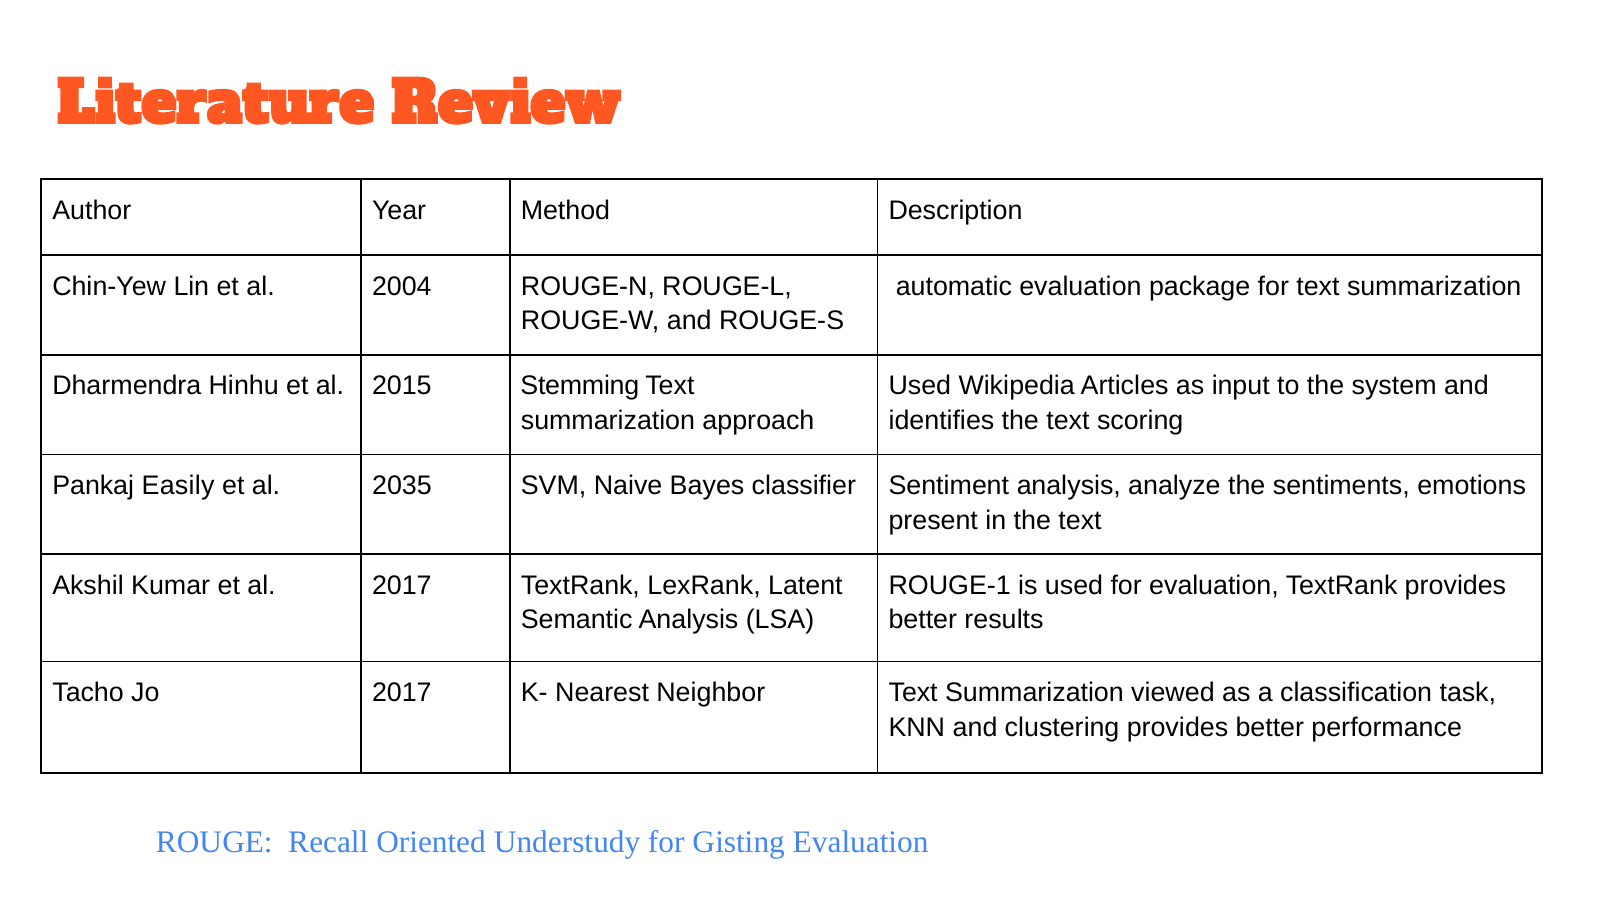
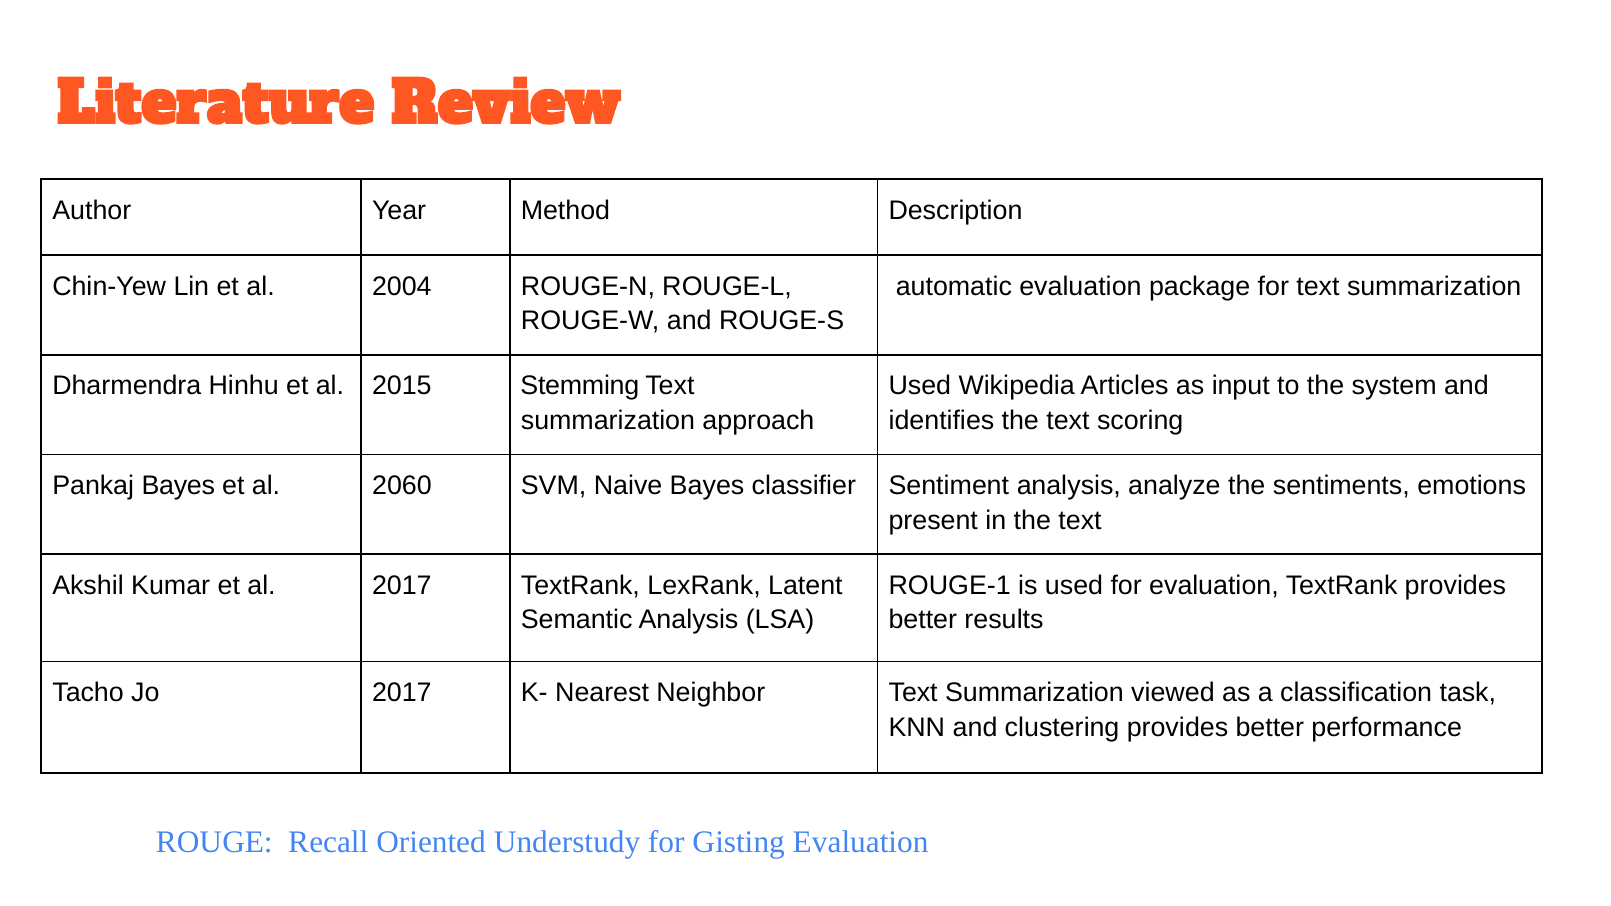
Pankaj Easily: Easily -> Bayes
2035: 2035 -> 2060
